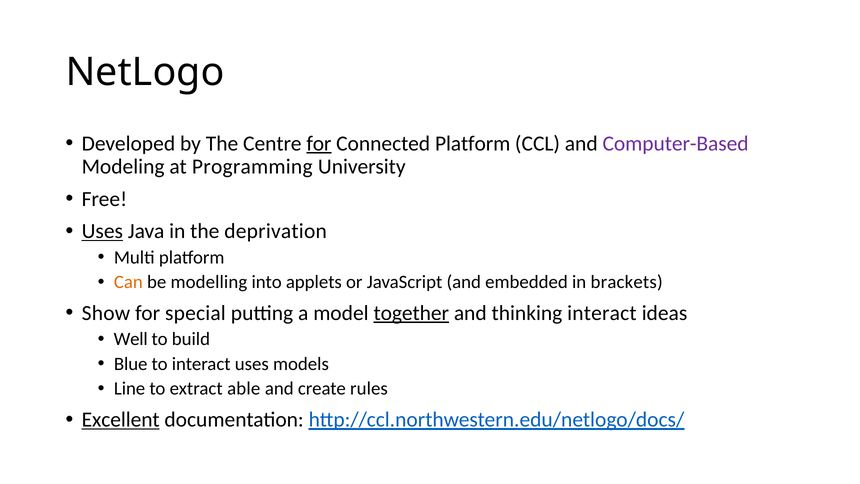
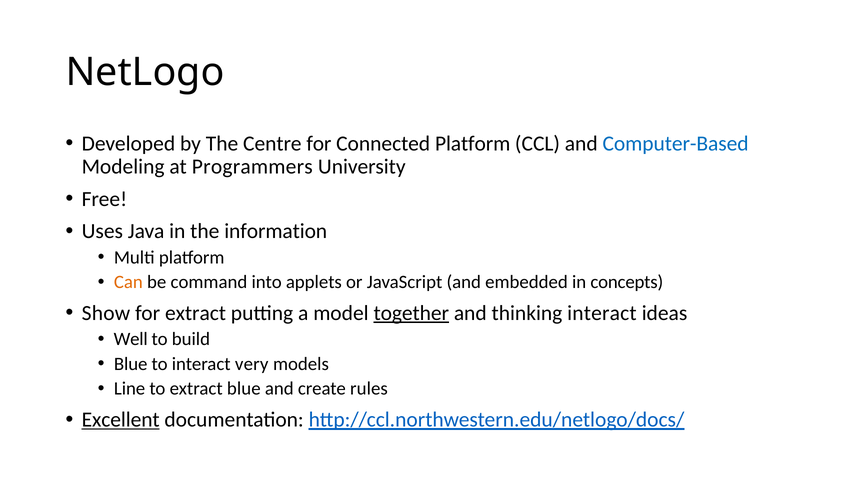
for at (319, 143) underline: present -> none
Computer-Based colour: purple -> blue
Programming: Programming -> Programmers
Uses at (102, 231) underline: present -> none
deprivation: deprivation -> information
modelling: modelling -> command
brackets: brackets -> concepts
for special: special -> extract
interact uses: uses -> very
extract able: able -> blue
